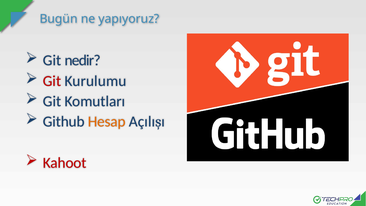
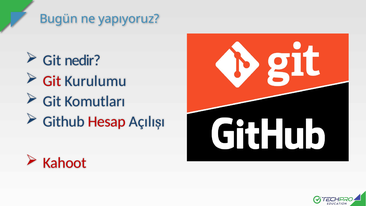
Hesap colour: orange -> red
